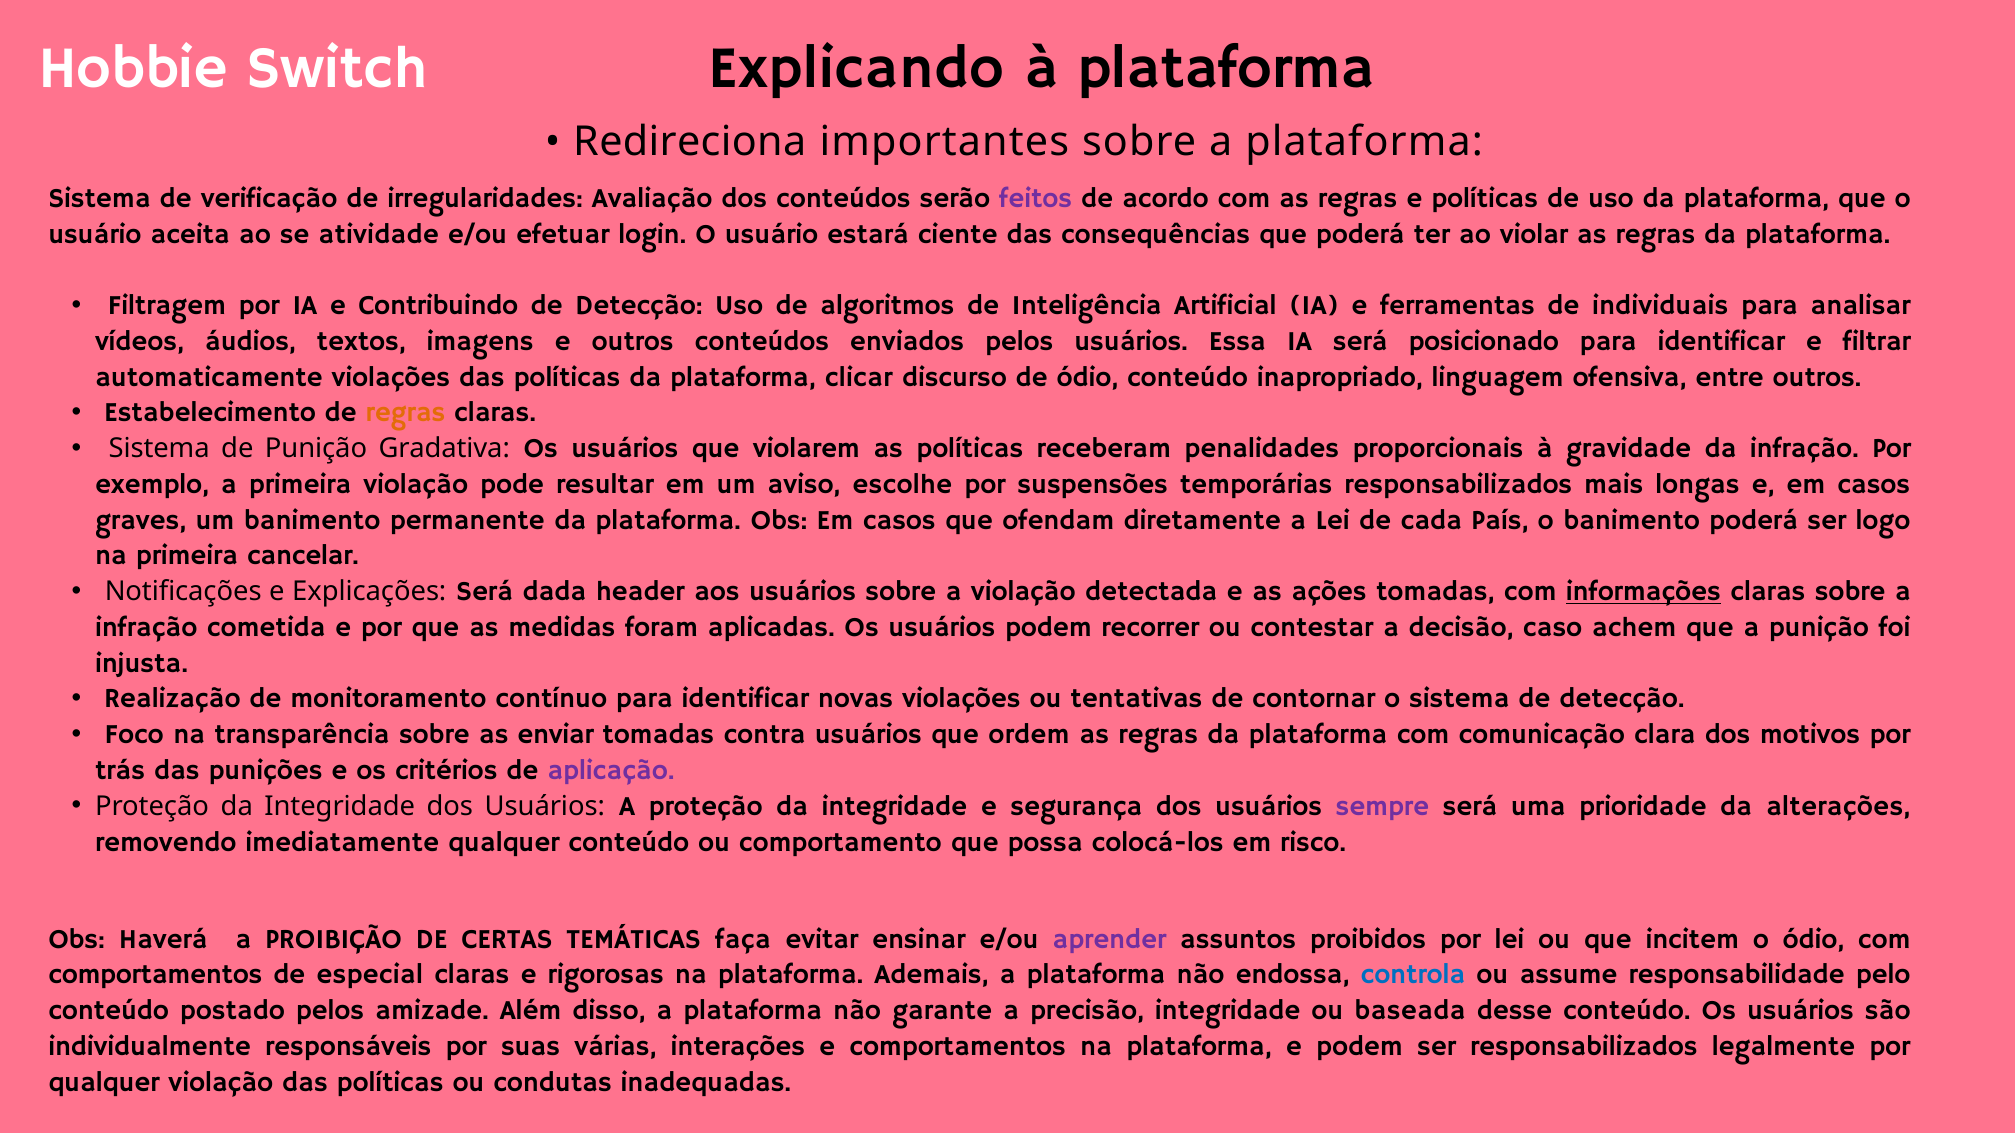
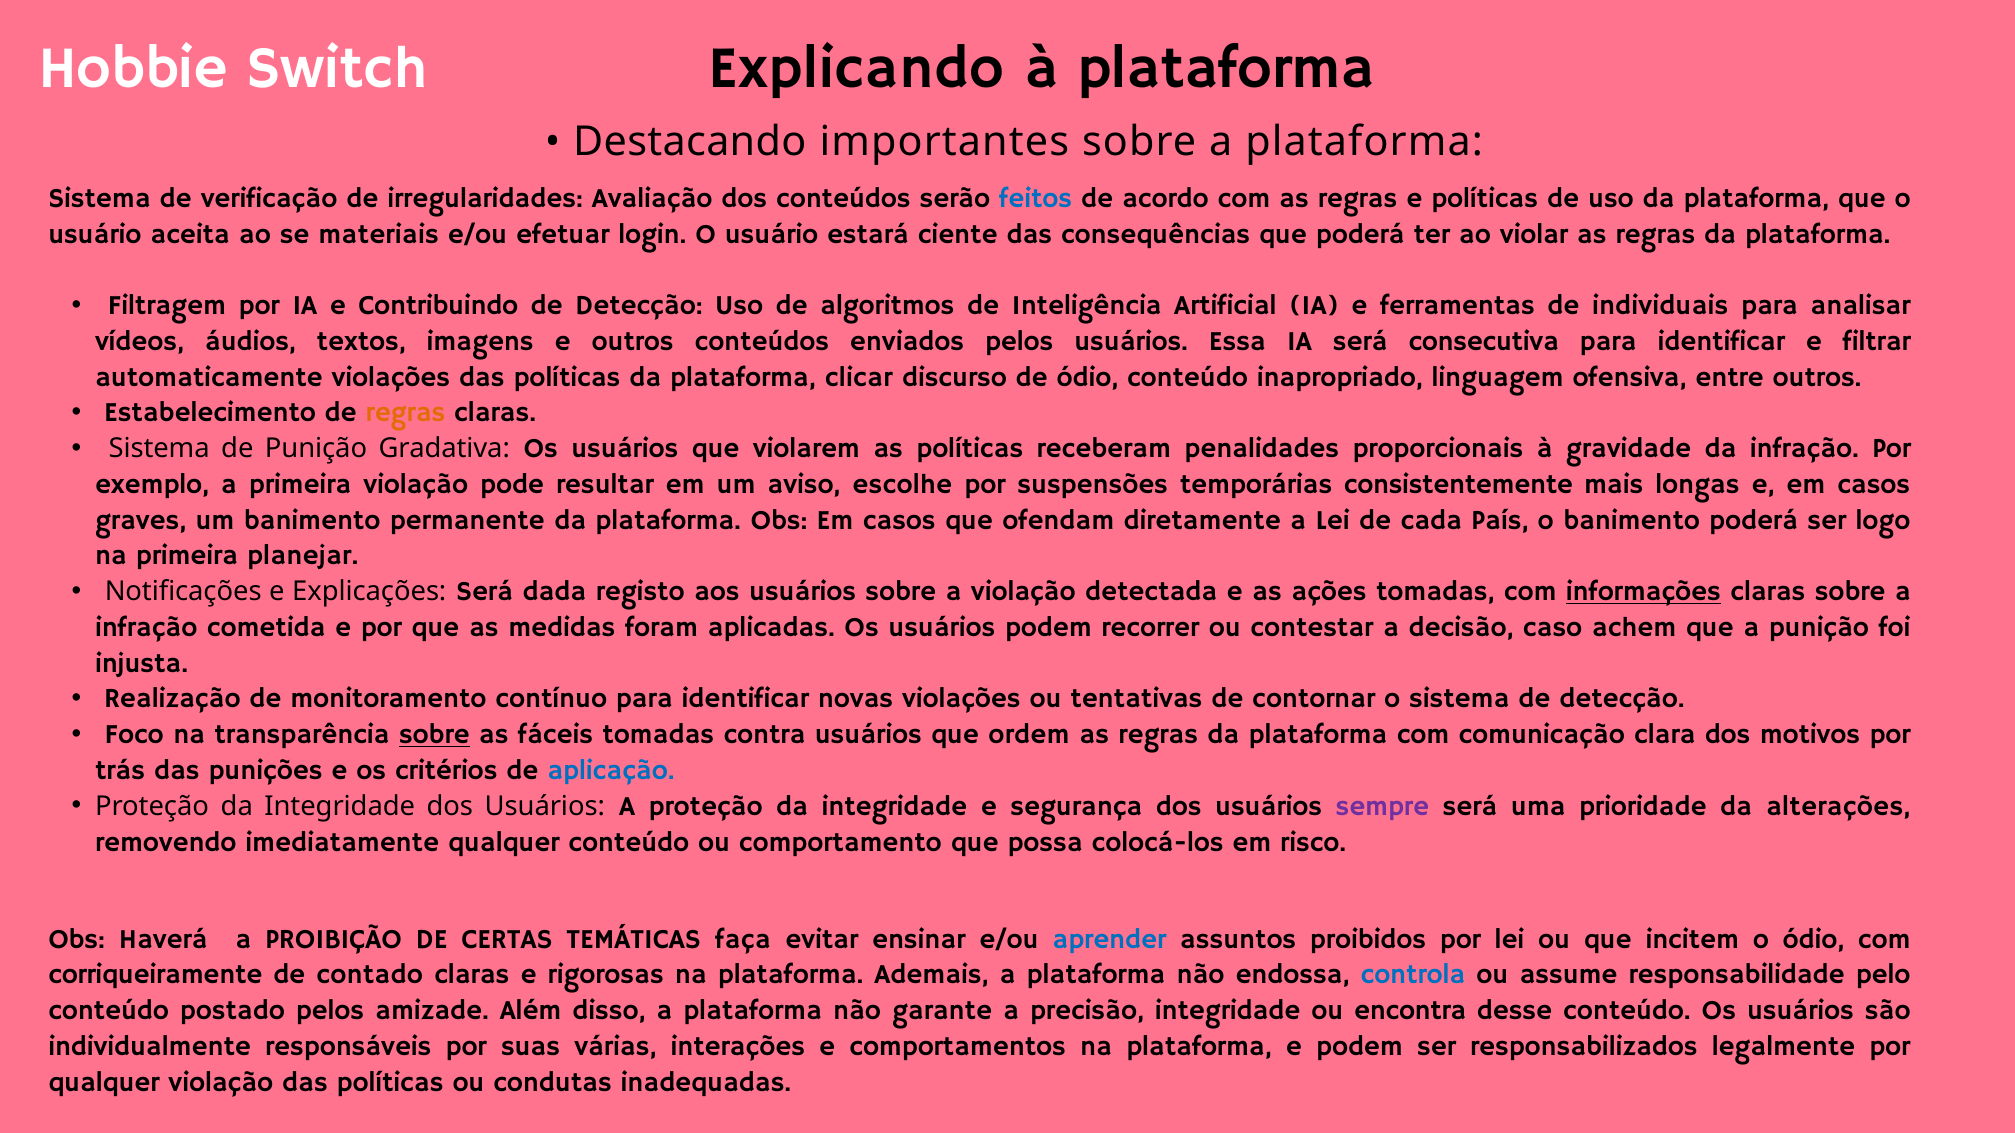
Redireciona: Redireciona -> Destacando
feitos colour: purple -> blue
atividade: atividade -> materiais
posicionado: posicionado -> consecutiva
temporárias responsabilizados: responsabilizados -> consistentemente
cancelar: cancelar -> planejar
header: header -> registo
sobre at (434, 735) underline: none -> present
enviar: enviar -> fáceis
aplicação colour: purple -> blue
aprender colour: purple -> blue
comportamentos at (155, 975): comportamentos -> corriqueiramente
especial: especial -> contado
baseada: baseada -> encontra
